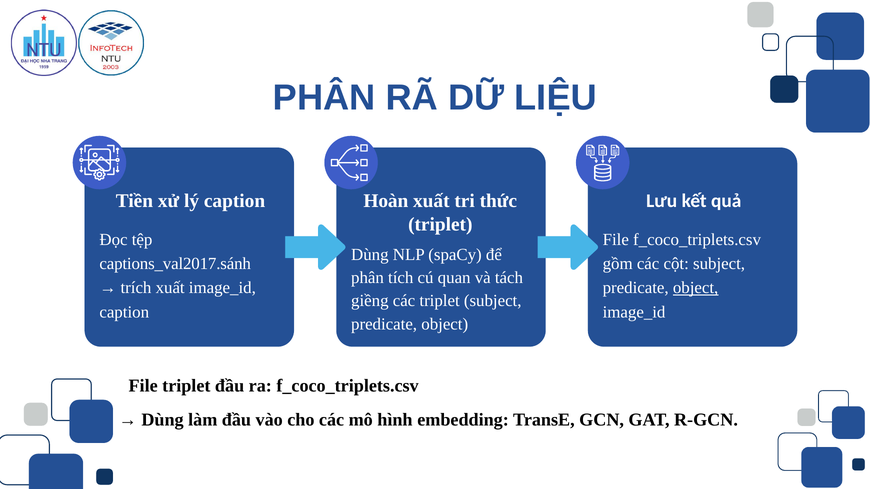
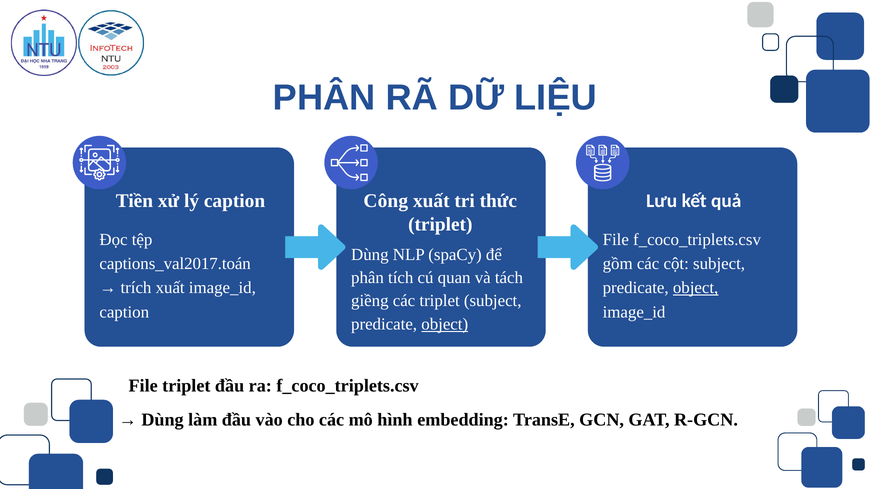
Hoàn: Hoàn -> Công
captions_val2017.sánh: captions_val2017.sánh -> captions_val2017.toán
object at (445, 324) underline: none -> present
